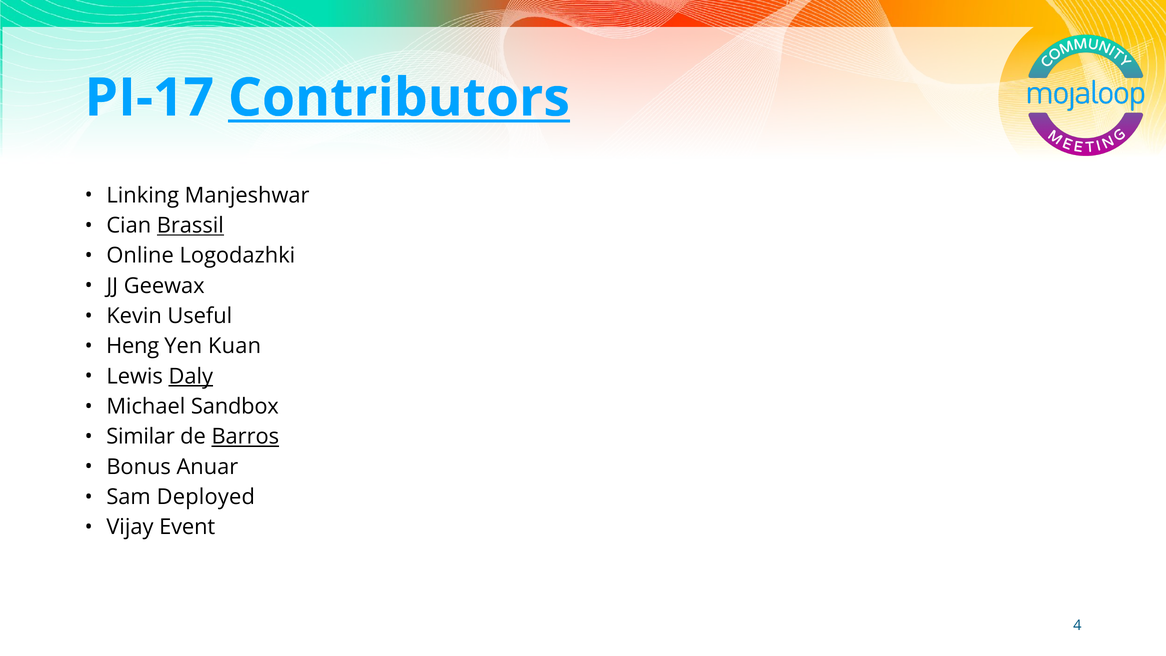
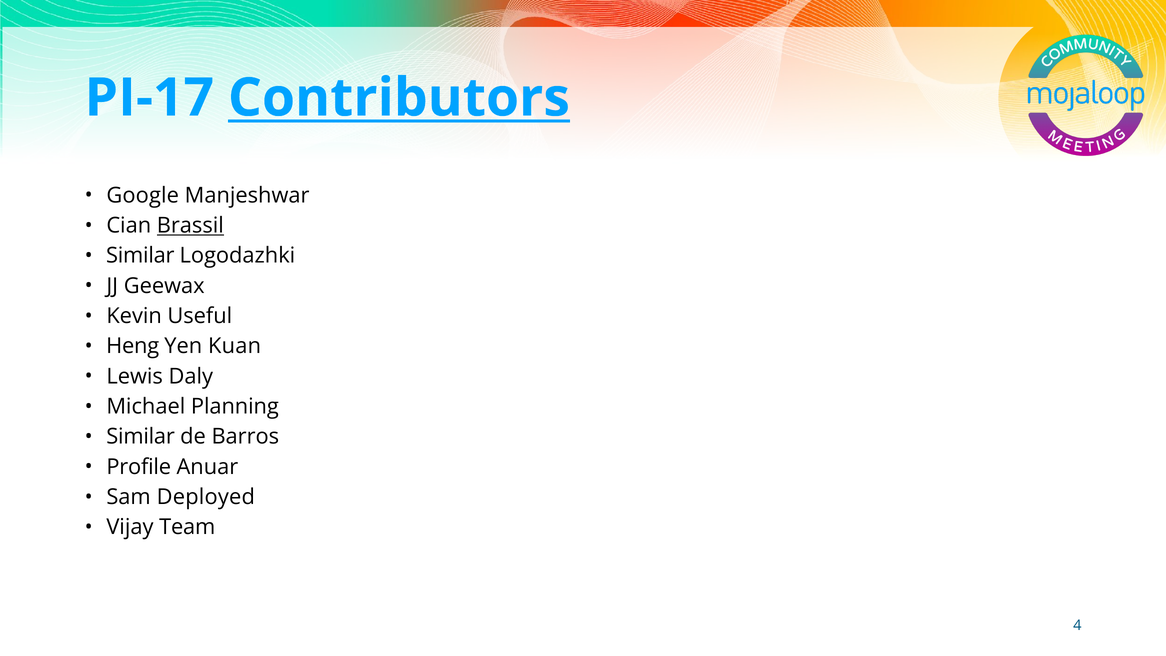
Linking: Linking -> Google
Online at (140, 256): Online -> Similar
Daly underline: present -> none
Sandbox: Sandbox -> Planning
Barros underline: present -> none
Bonus: Bonus -> Profile
Event: Event -> Team
